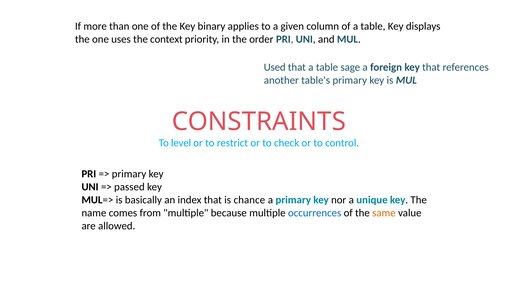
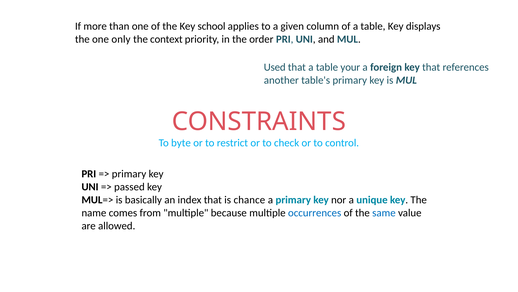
binary: binary -> school
uses: uses -> only
sage: sage -> your
level: level -> byte
same colour: orange -> blue
